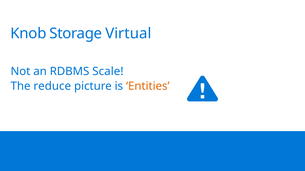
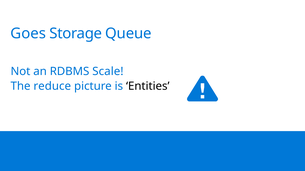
Knob: Knob -> Goes
Virtual: Virtual -> Queue
Entities colour: orange -> black
